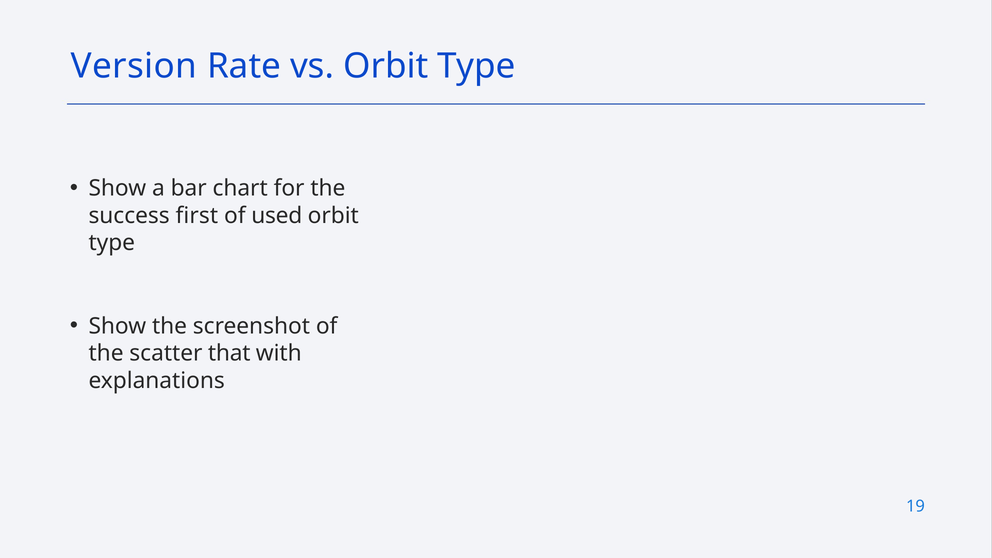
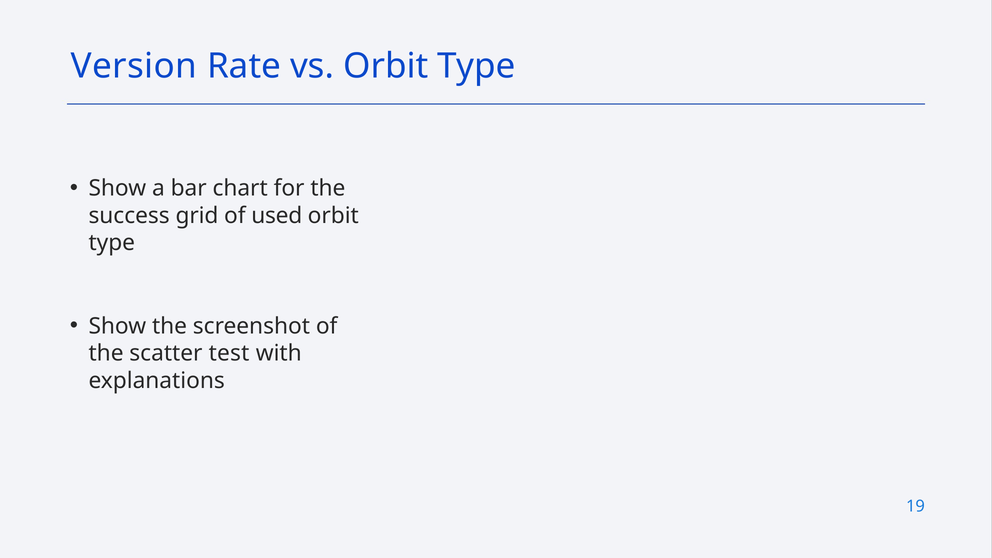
first: first -> grid
that: that -> test
